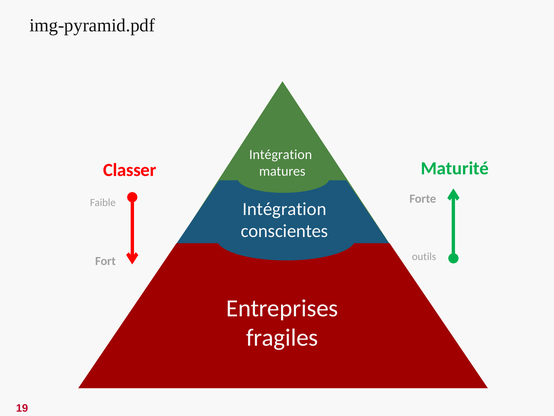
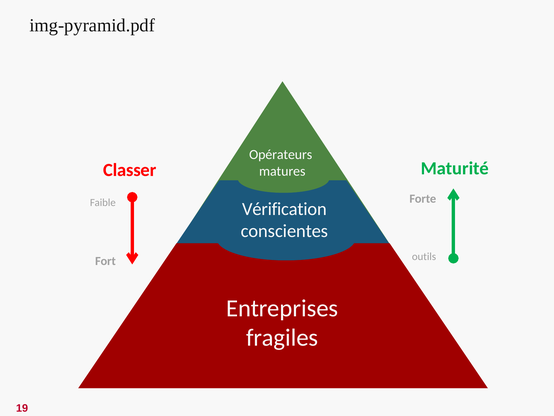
Intégration at (281, 154): Intégration -> Opérateurs
Intégration at (284, 209): Intégration -> Vérification
